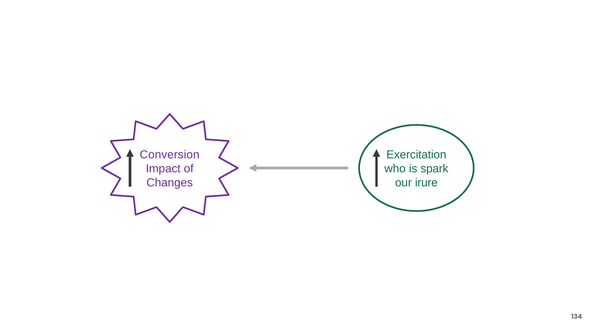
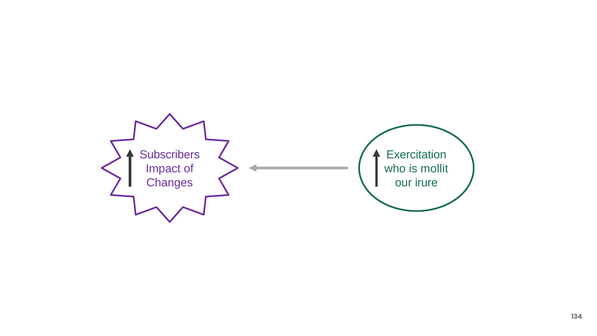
Conversion: Conversion -> Subscribers
spark: spark -> mollit
